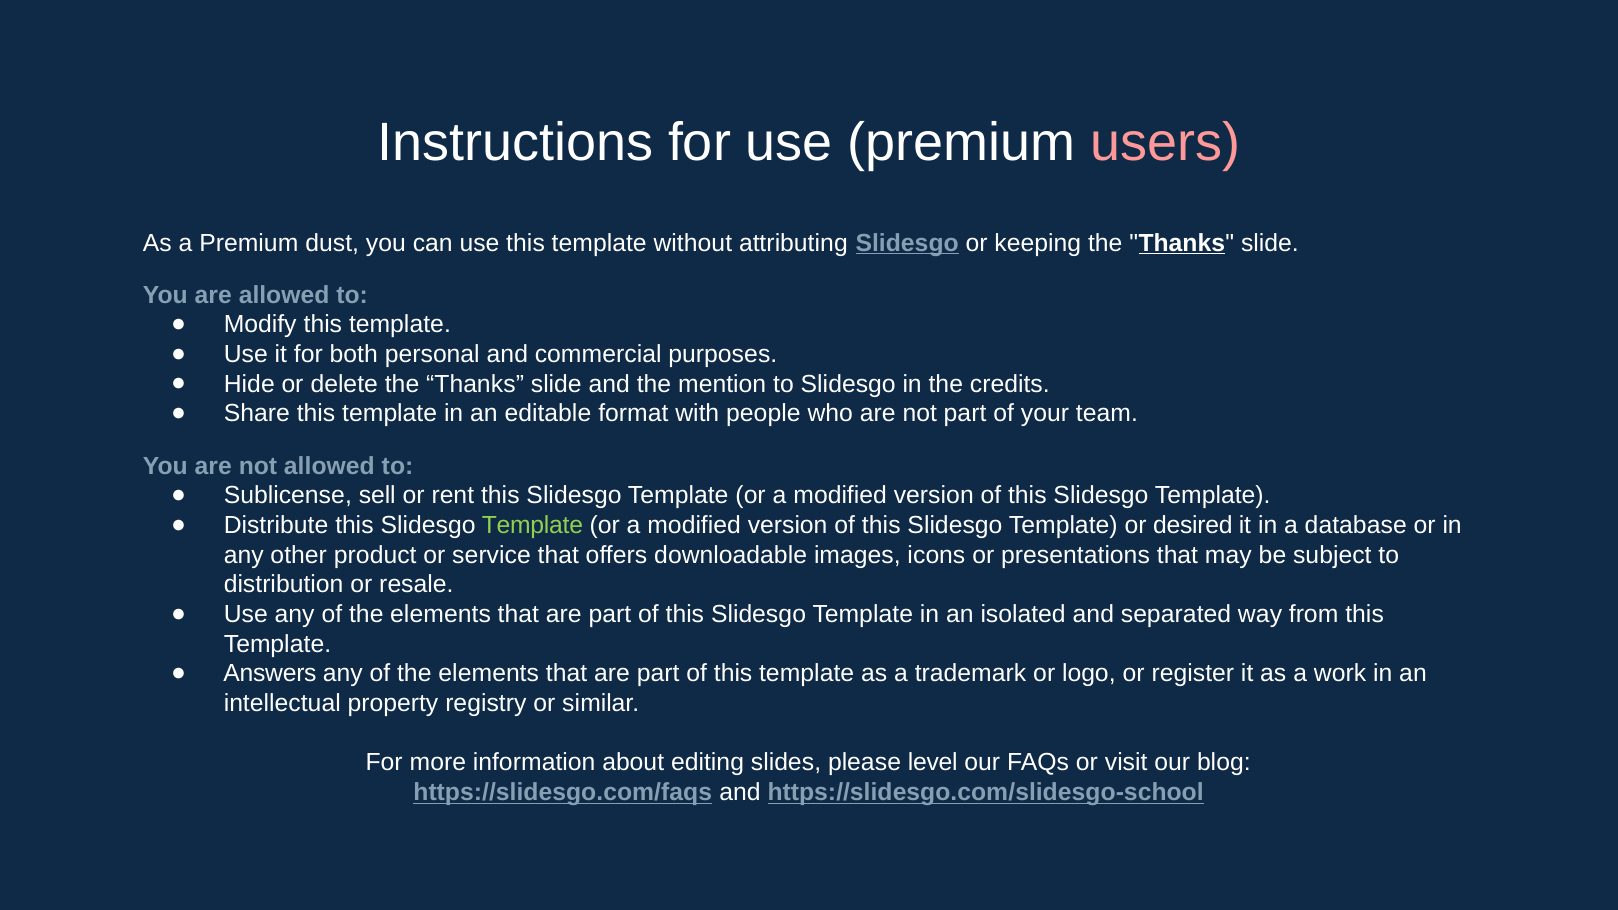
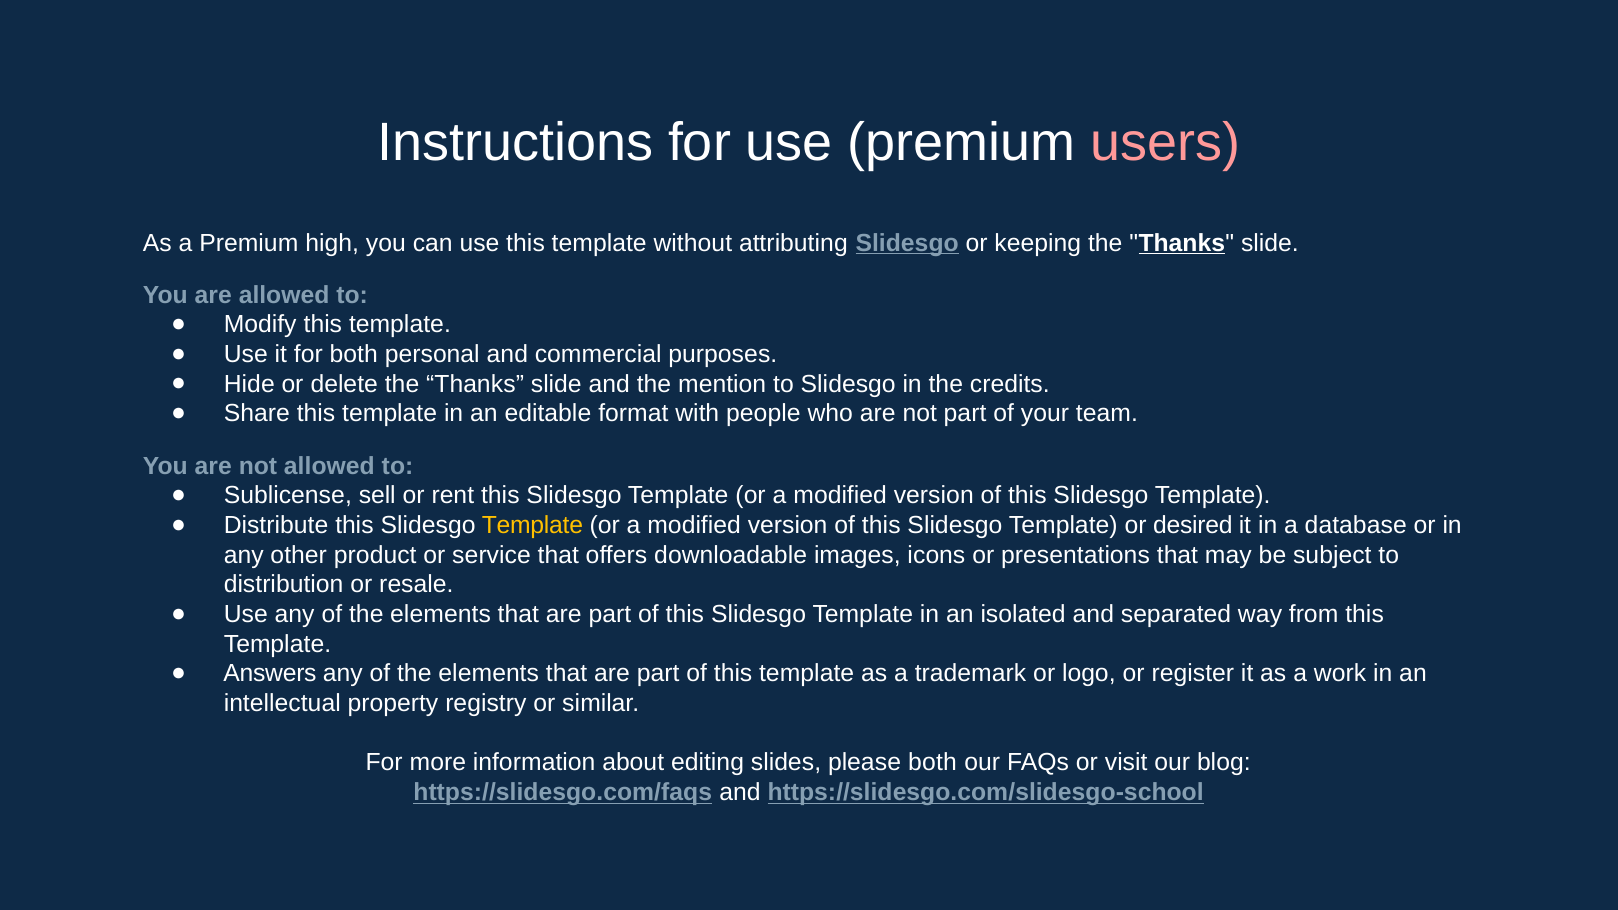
dust: dust -> high
Template at (532, 525) colour: light green -> yellow
please level: level -> both
